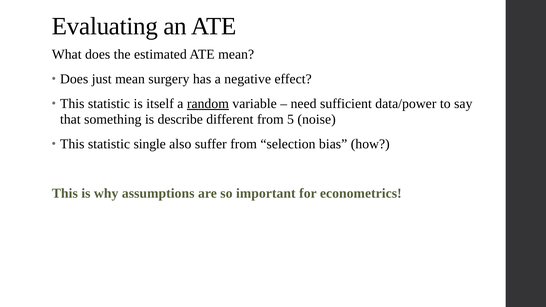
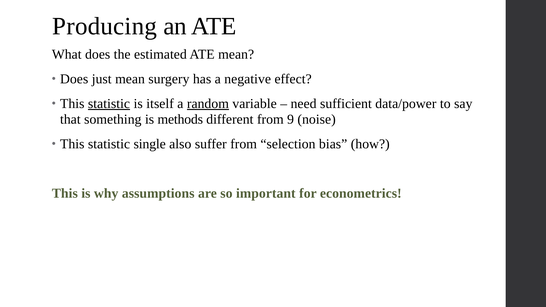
Evaluating: Evaluating -> Producing
statistic at (109, 104) underline: none -> present
describe: describe -> methods
5: 5 -> 9
